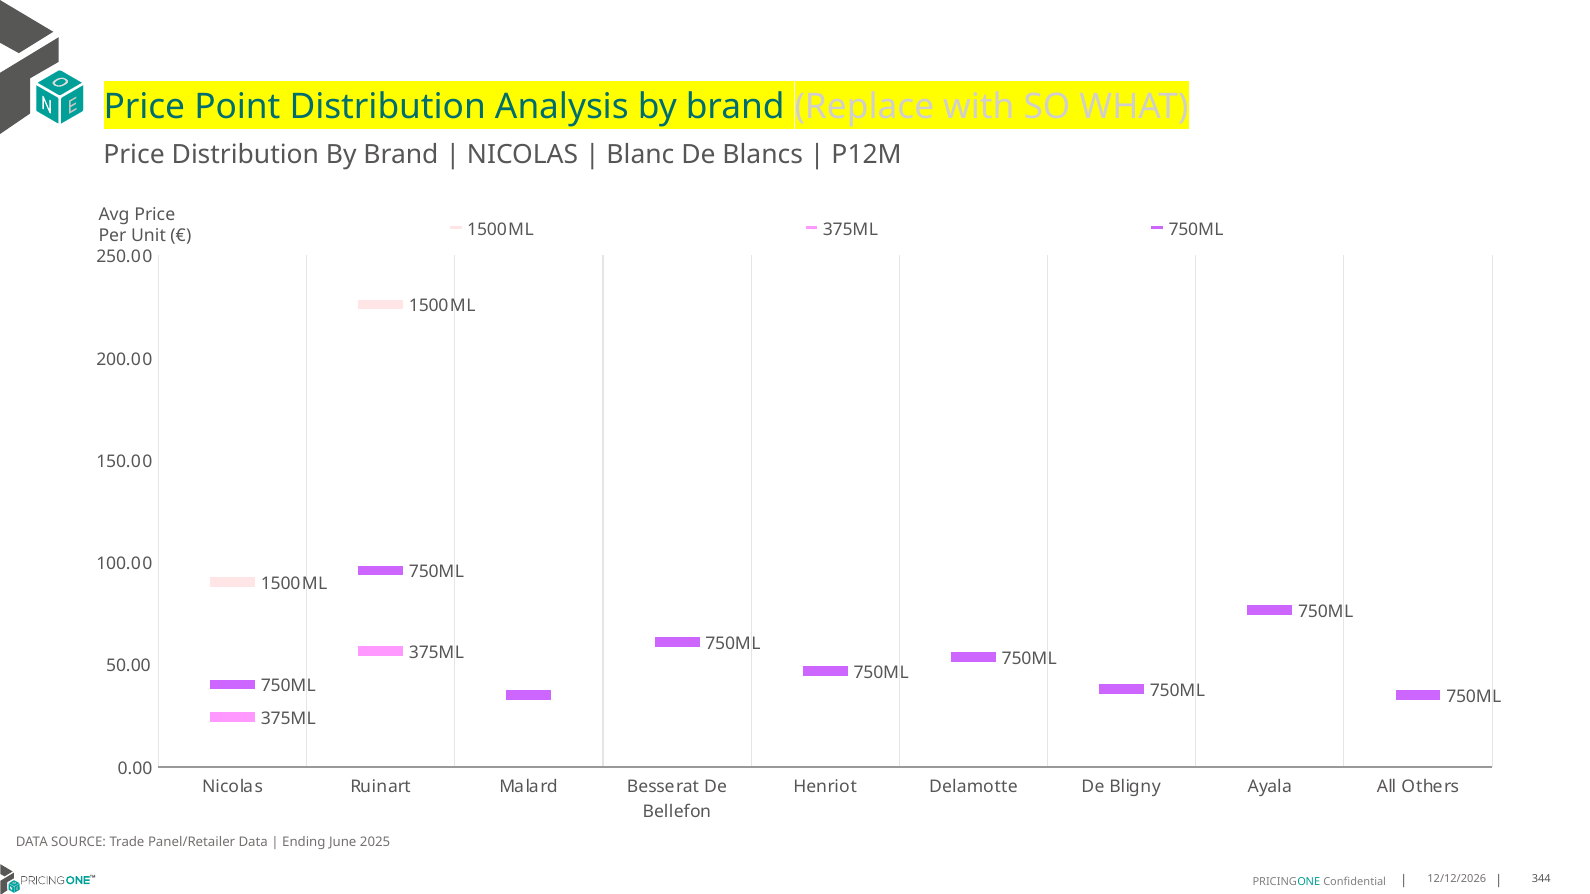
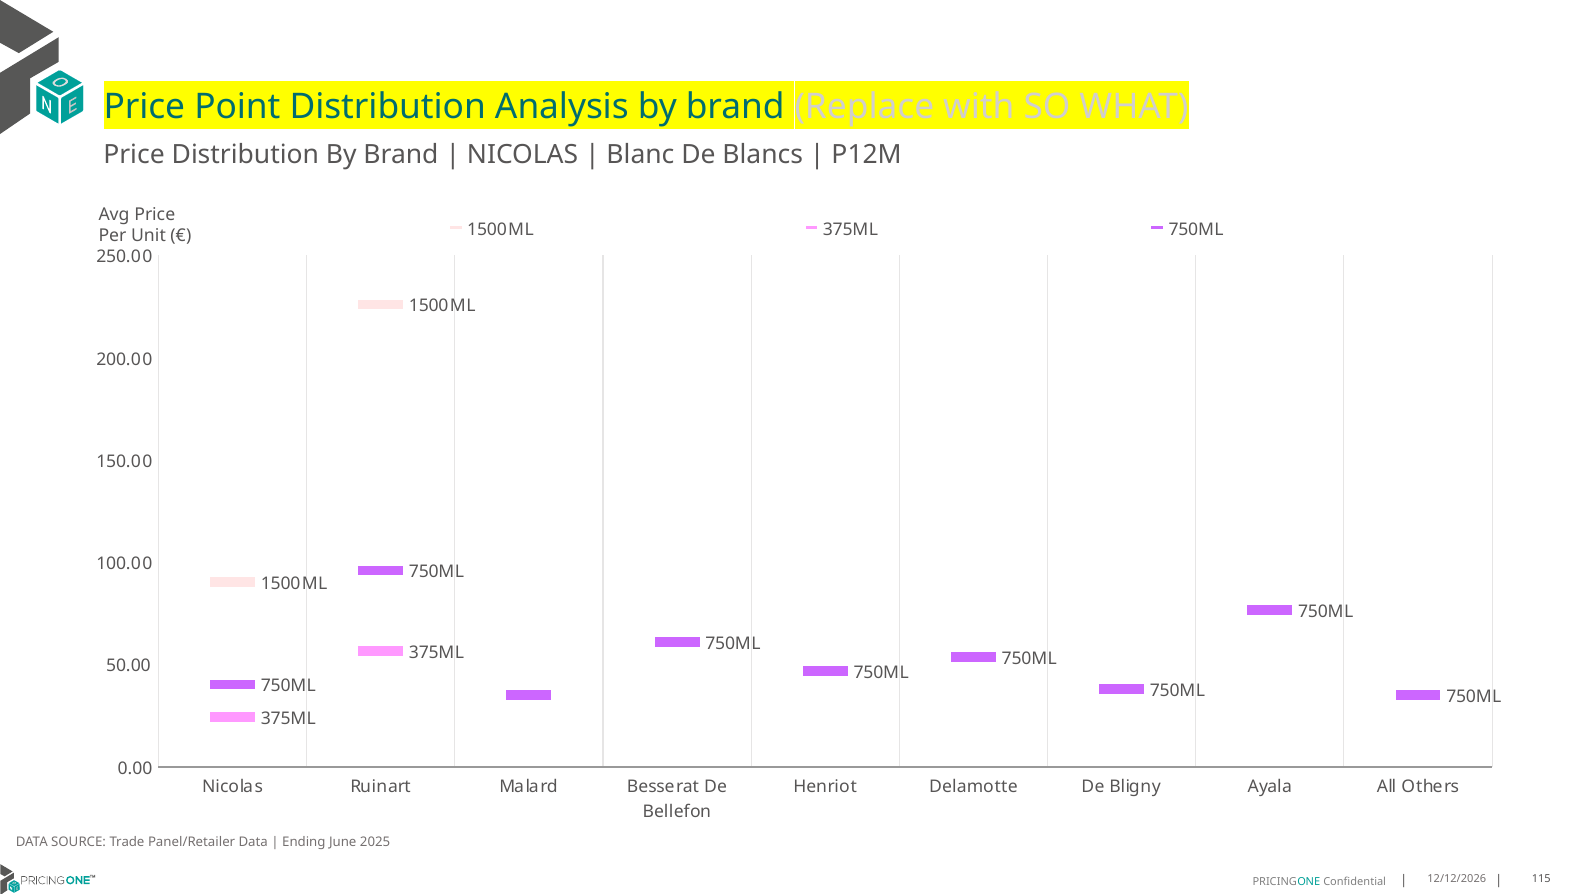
344: 344 -> 115
